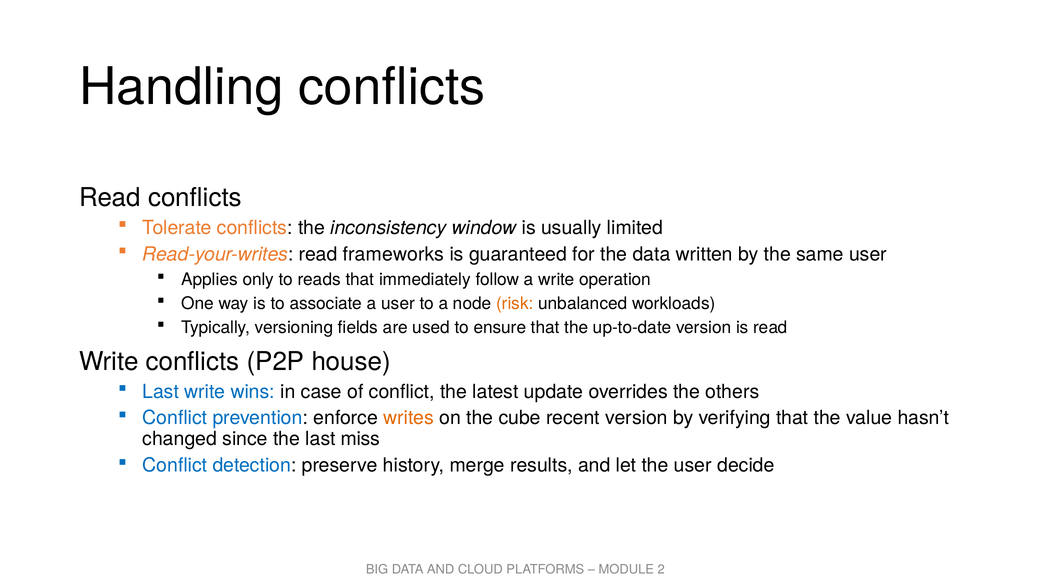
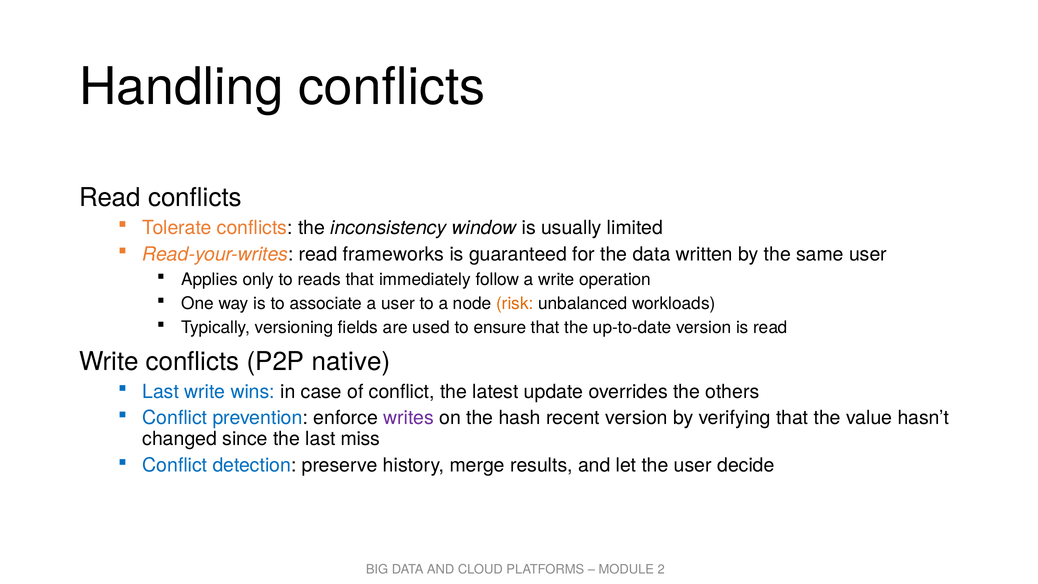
house: house -> native
writes colour: orange -> purple
cube: cube -> hash
